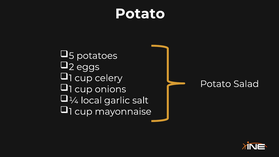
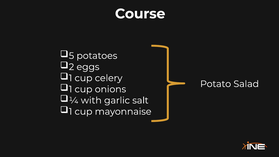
Potato at (140, 14): Potato -> Course
local: local -> with
